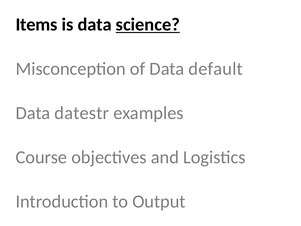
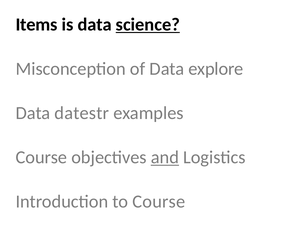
default: default -> explore
and underline: none -> present
to Output: Output -> Course
